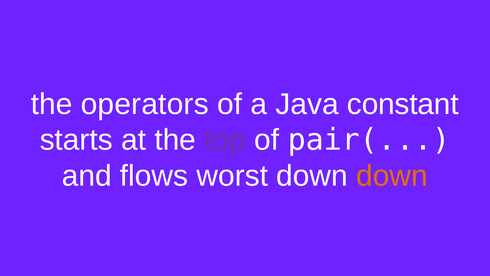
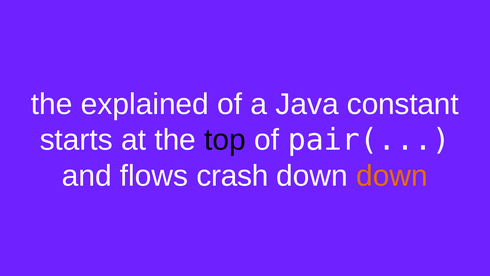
operators: operators -> explained
top colour: purple -> black
worst: worst -> crash
